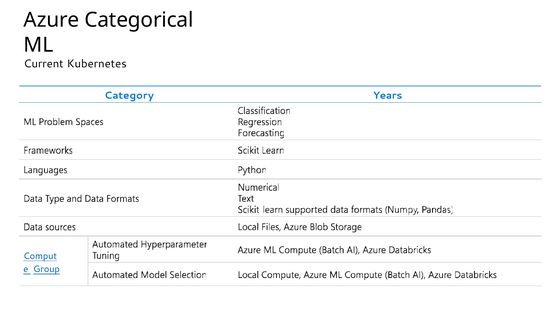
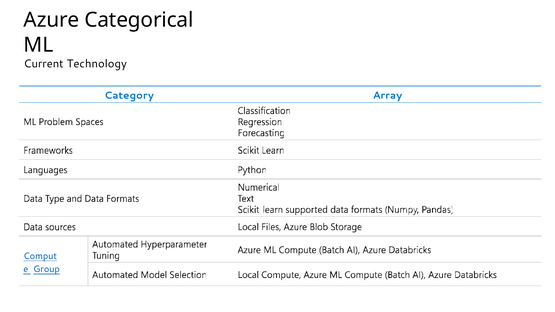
Kubernetes: Kubernetes -> Technology
Years: Years -> Array
